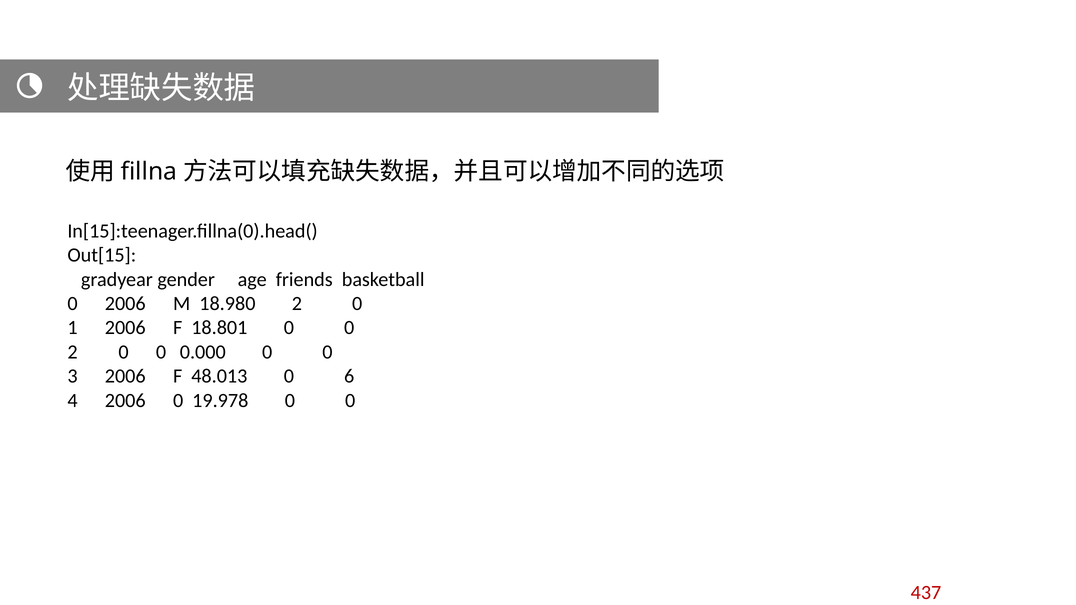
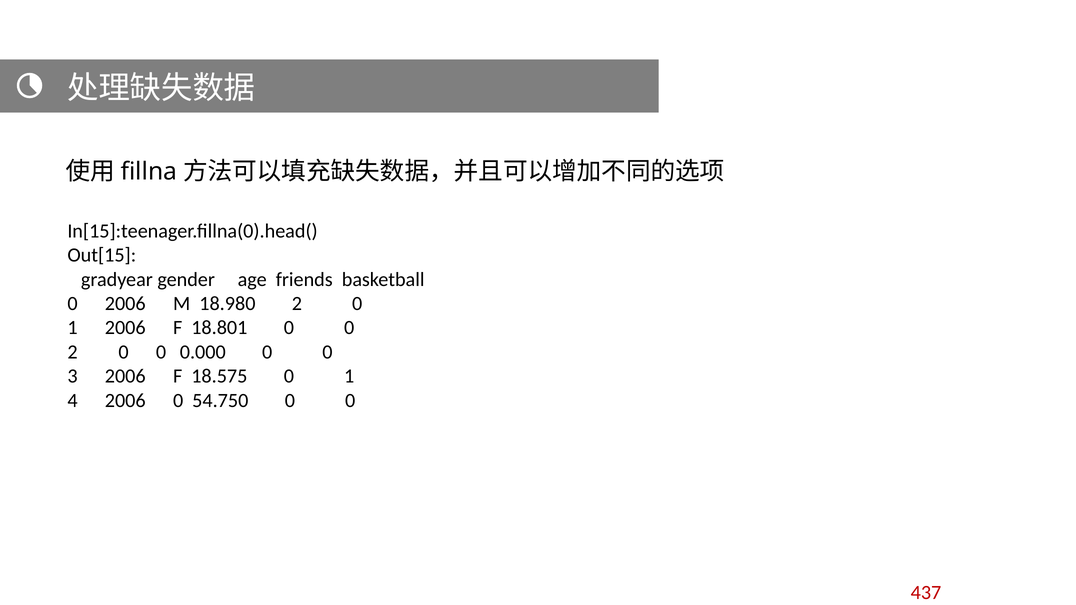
48.013: 48.013 -> 18.575
6 at (349, 376): 6 -> 1
19.978: 19.978 -> 54.750
